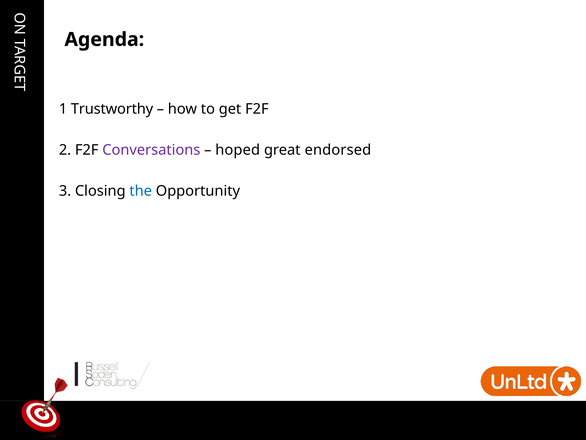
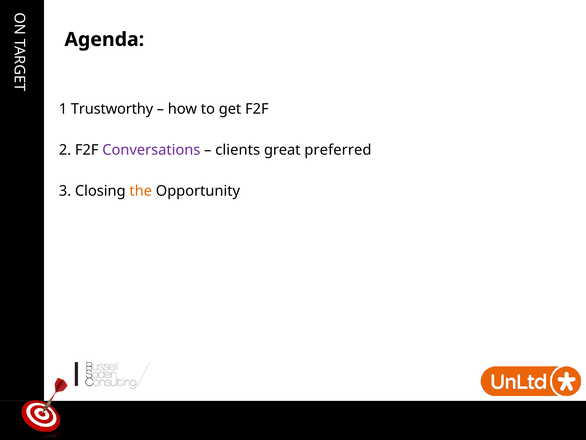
hoped: hoped -> clients
endorsed: endorsed -> preferred
the colour: blue -> orange
